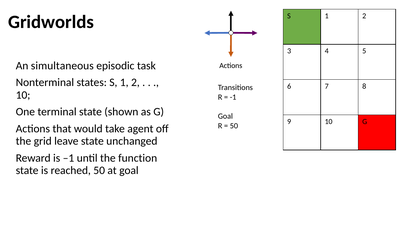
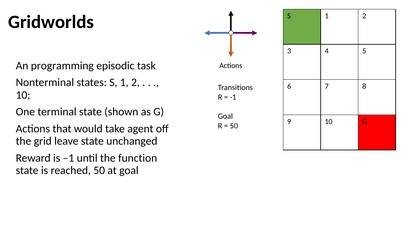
simultaneous: simultaneous -> programming
